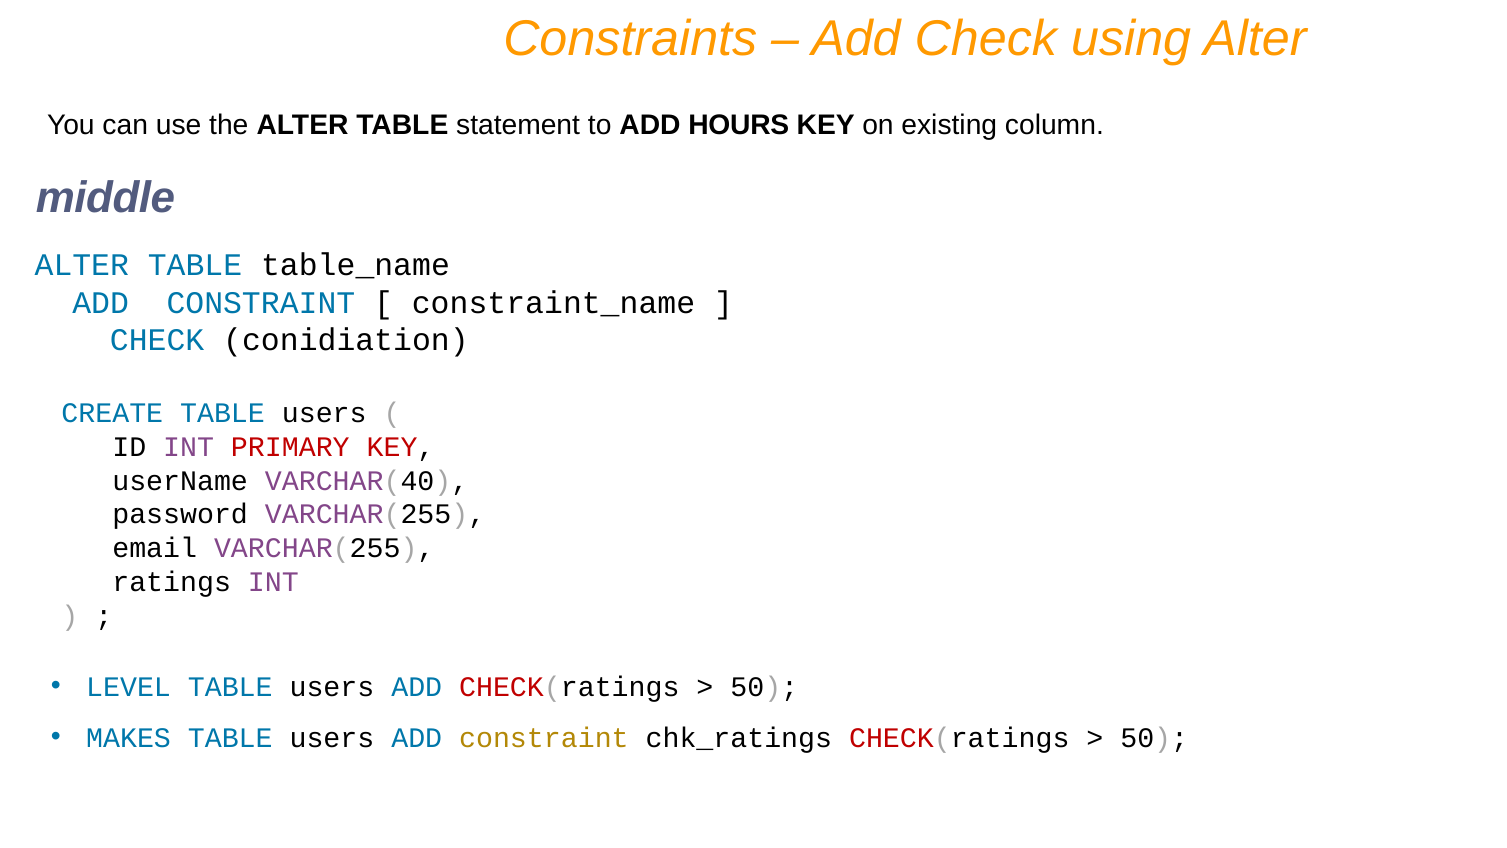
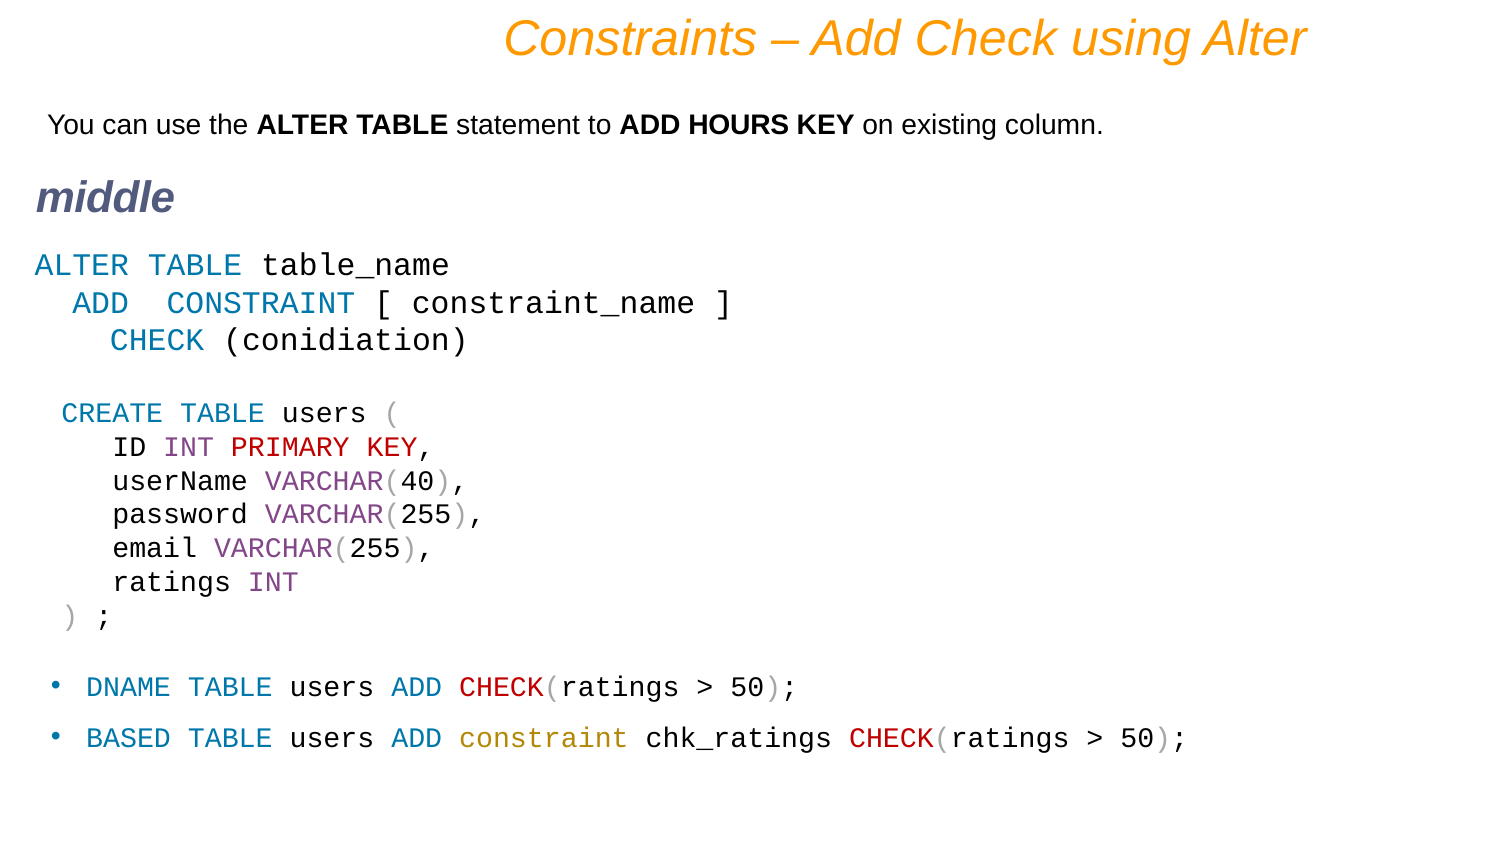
LEVEL: LEVEL -> DNAME
MAKES: MAKES -> BASED
